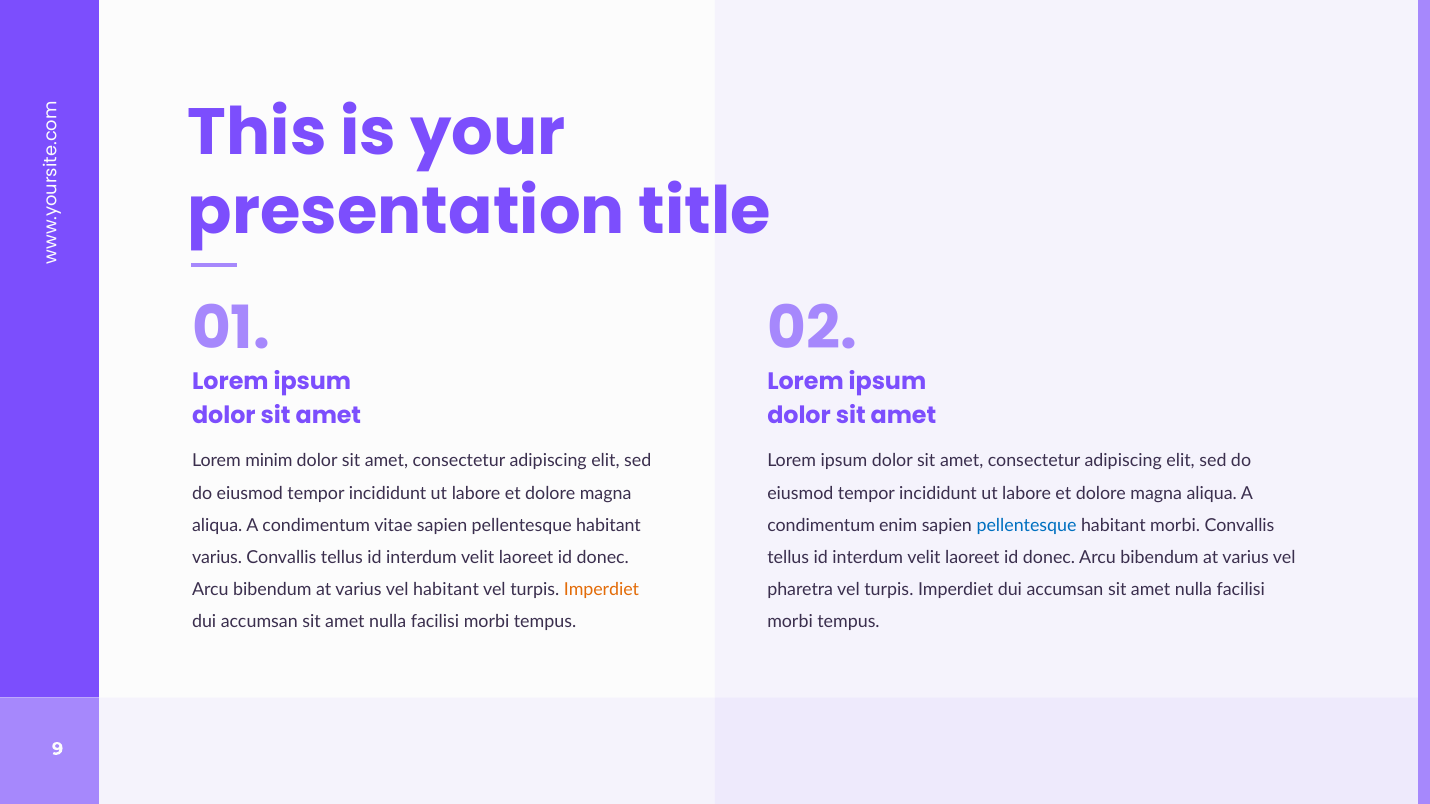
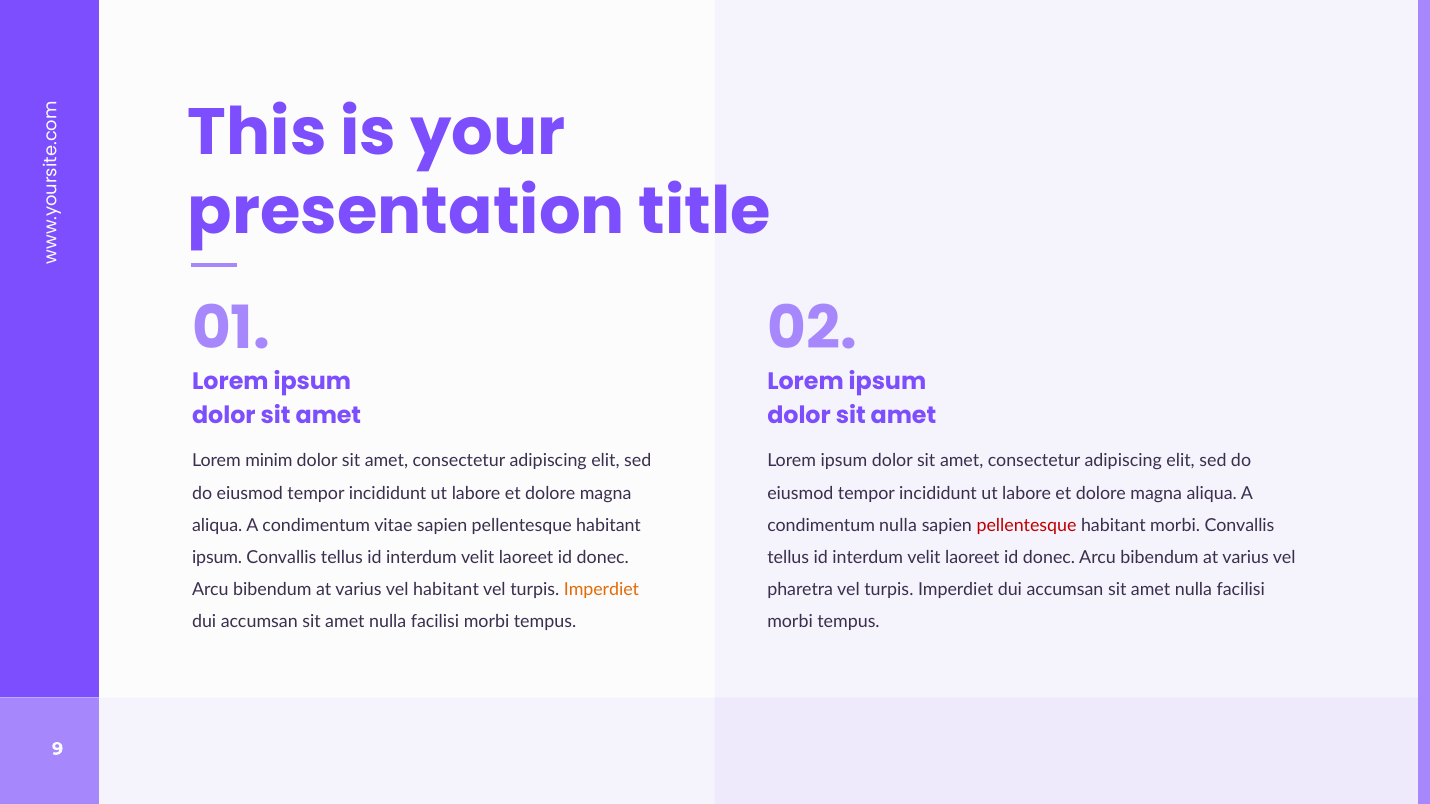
condimentum enim: enim -> nulla
pellentesque at (1027, 526) colour: blue -> red
varius at (217, 558): varius -> ipsum
